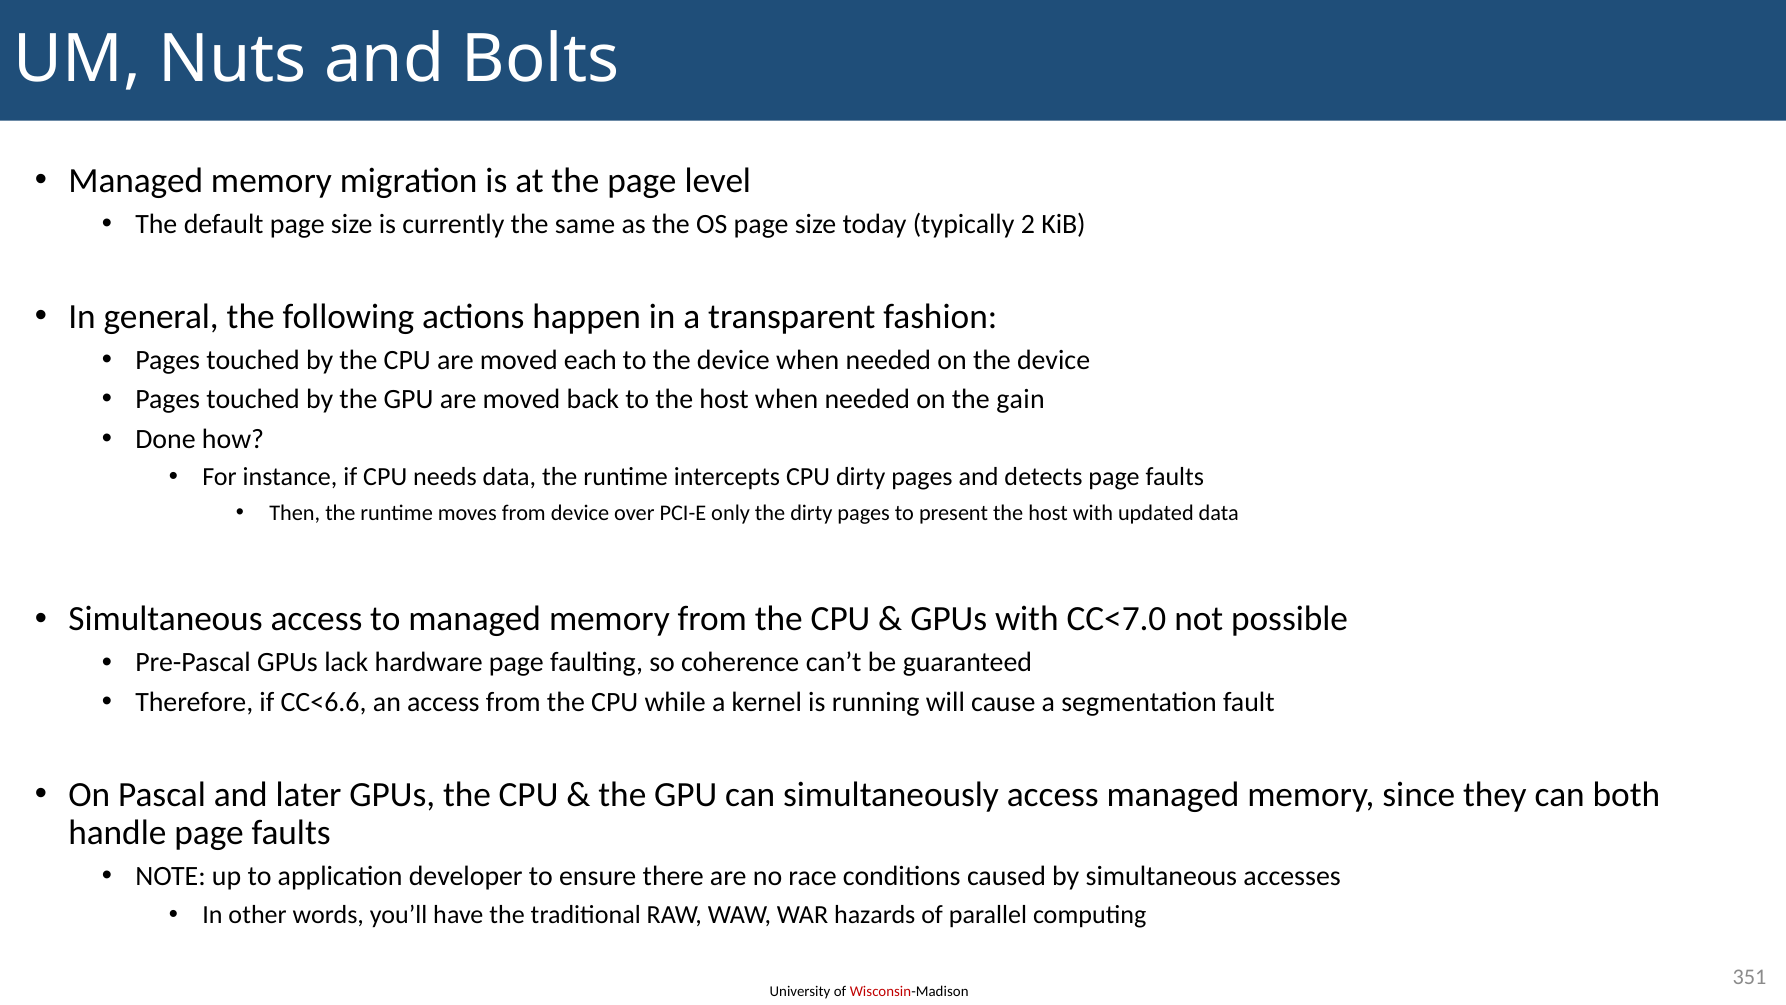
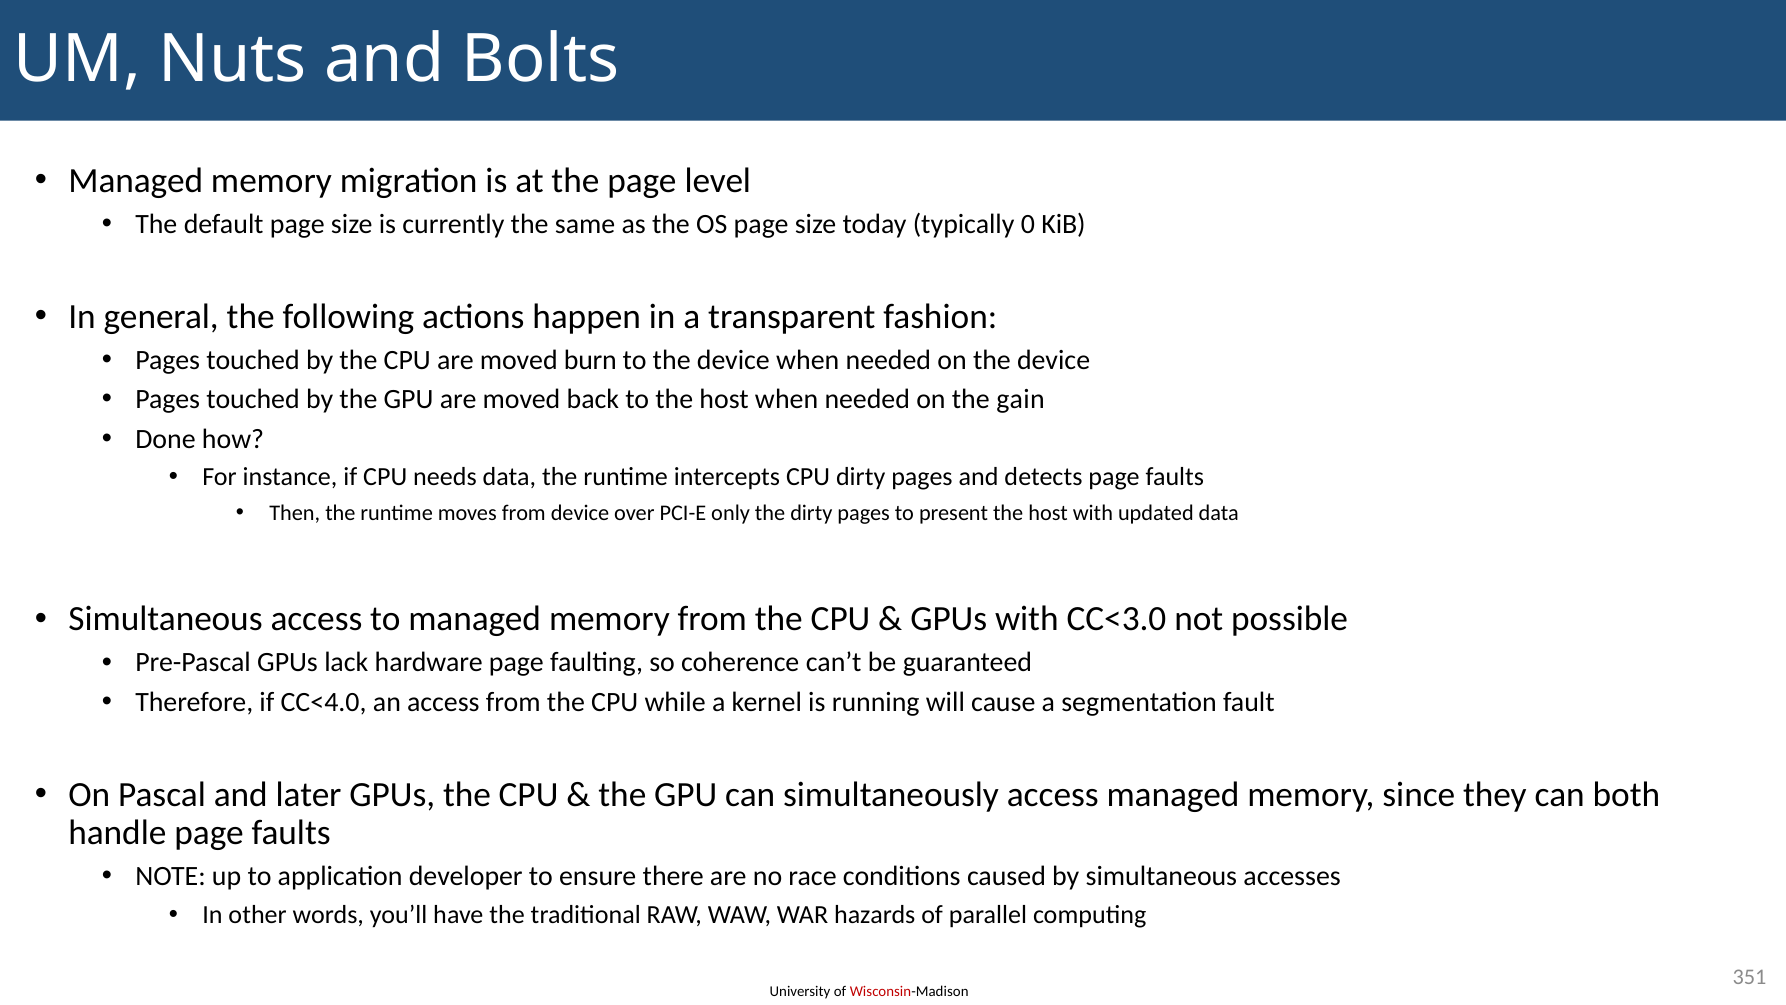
2: 2 -> 0
each: each -> burn
CC<7.0: CC<7.0 -> CC<3.0
CC<6.6: CC<6.6 -> CC<4.0
